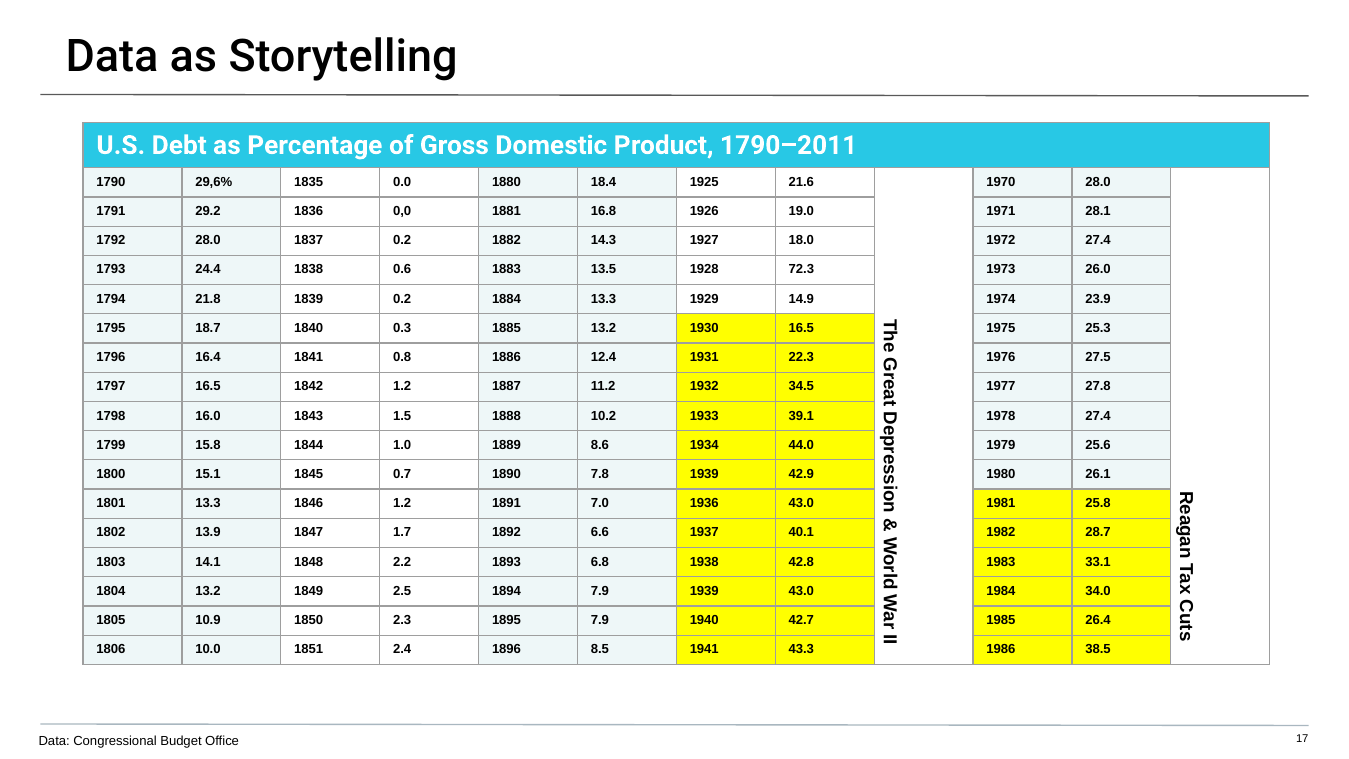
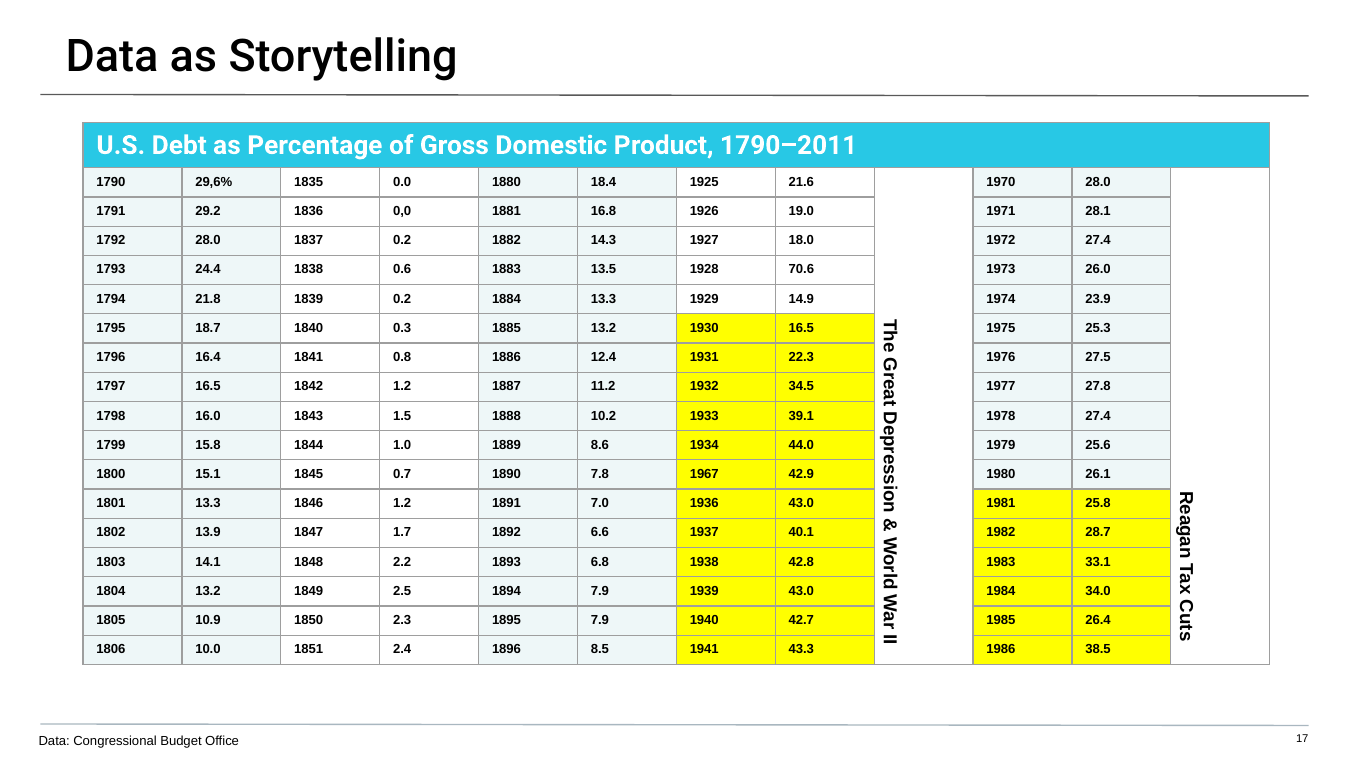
72.3: 72.3 -> 70.6
7.8 1939: 1939 -> 1967
